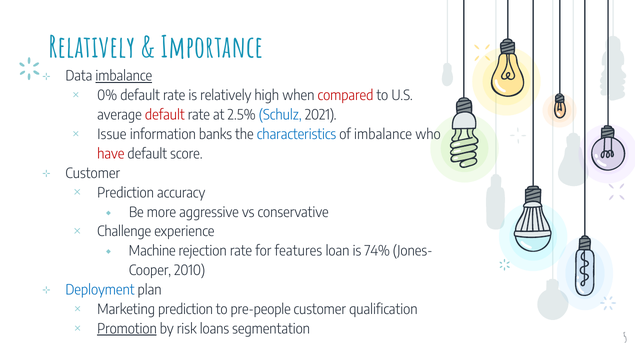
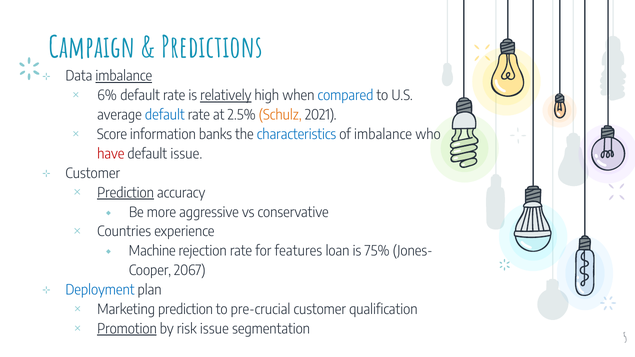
Relatively at (92, 48): Relatively -> Campaign
Importance: Importance -> Predictions
0%: 0% -> 6%
relatively at (226, 96) underline: none -> present
compared colour: red -> blue
default at (165, 115) colour: red -> blue
Schulz colour: blue -> orange
Issue: Issue -> Score
default score: score -> issue
Prediction at (126, 193) underline: none -> present
Challenge: Challenge -> Countries
74%: 74% -> 75%
2010: 2010 -> 2067
pre-people: pre-people -> pre-crucial
risk loans: loans -> issue
